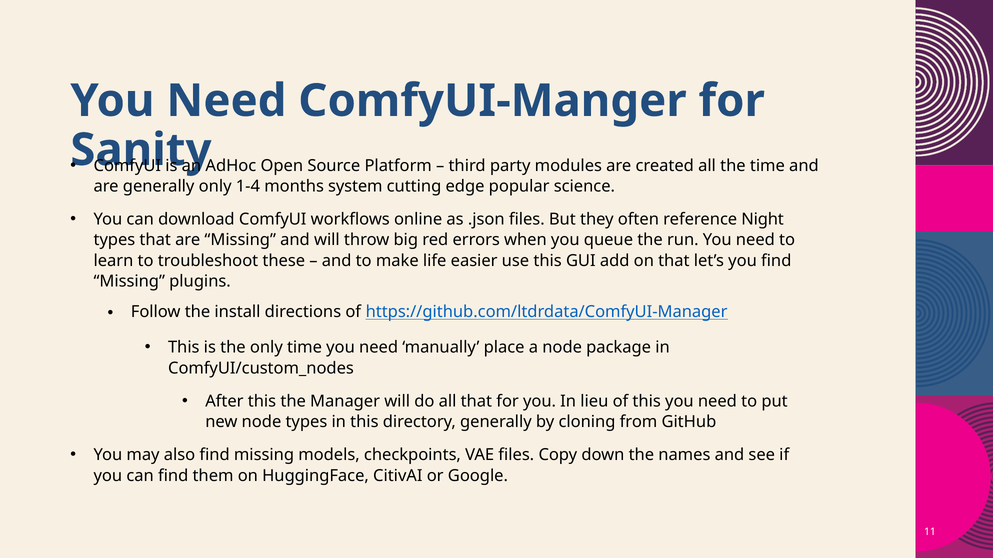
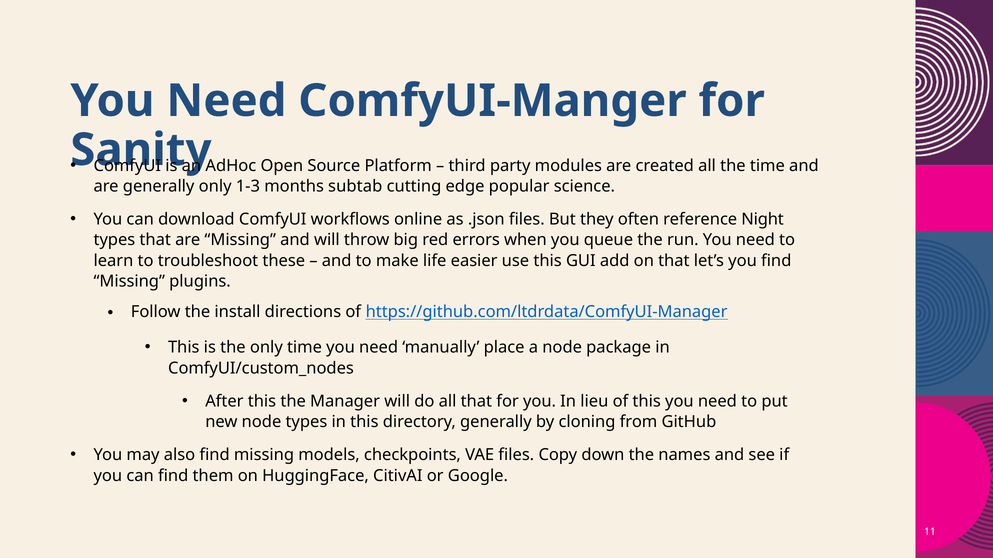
1-4: 1-4 -> 1-3
system: system -> subtab
